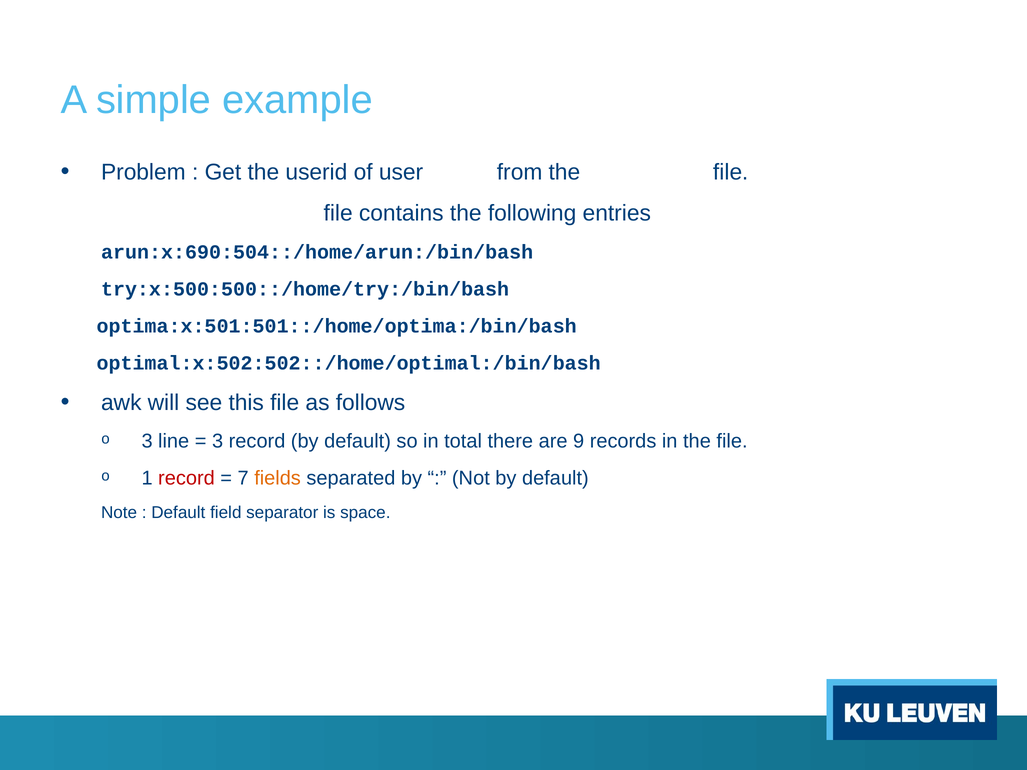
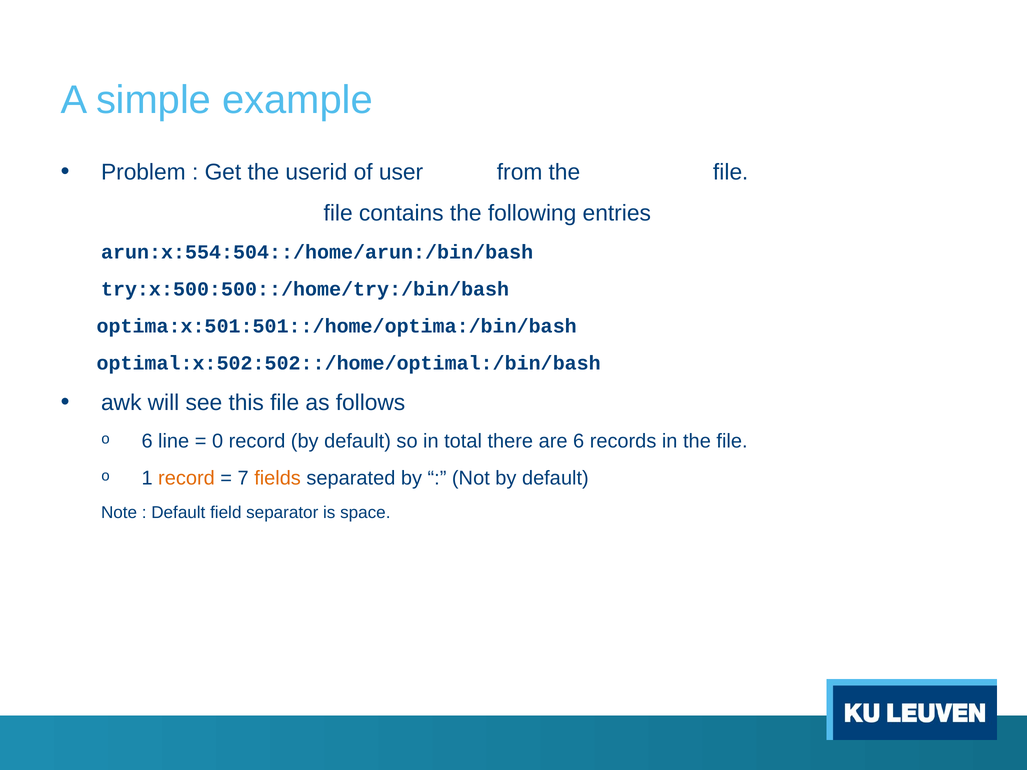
arun:x:690:504::/home/arun:/bin/bash: arun:x:690:504::/home/arun:/bin/bash -> arun:x:554:504::/home/arun:/bin/bash
3 at (147, 441): 3 -> 6
3 at (218, 441): 3 -> 0
are 9: 9 -> 6
record at (186, 478) colour: red -> orange
